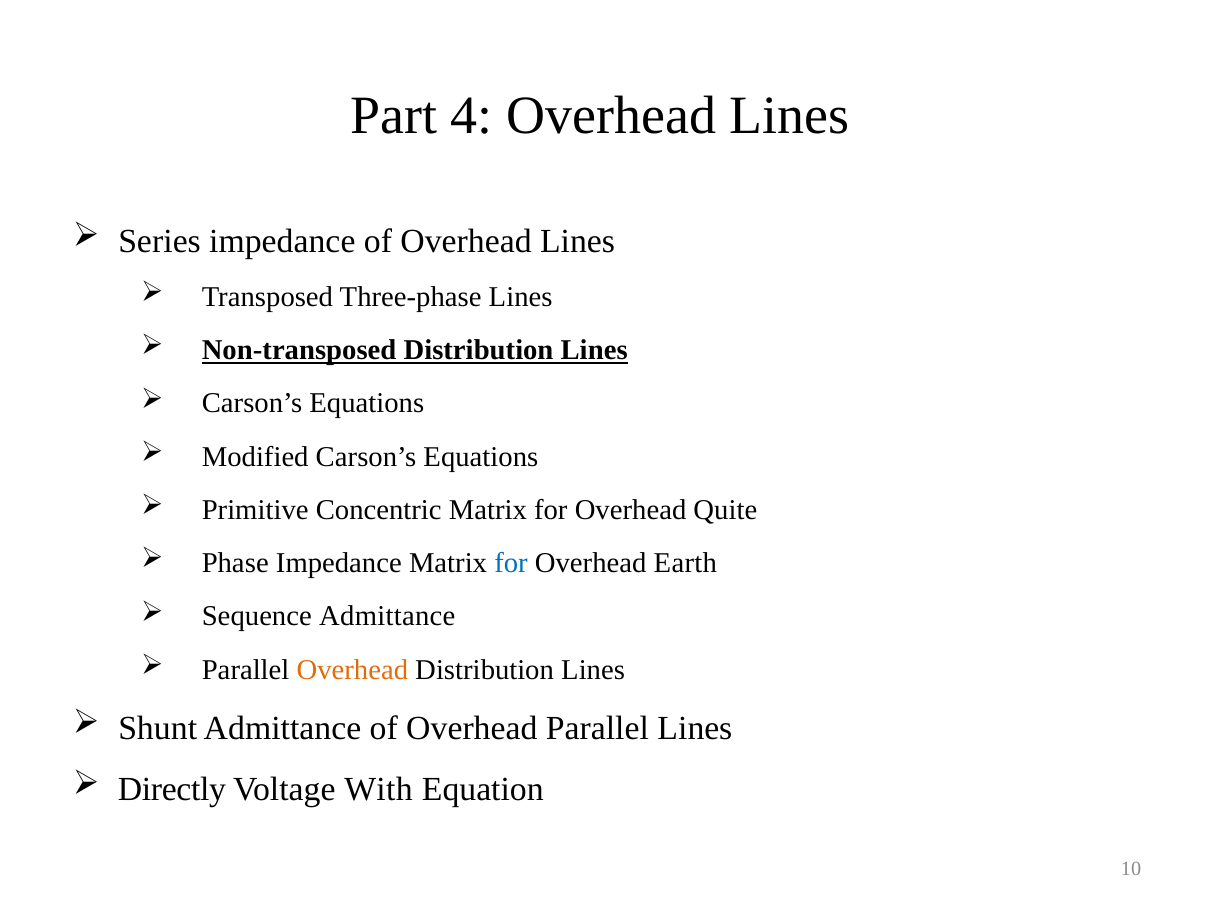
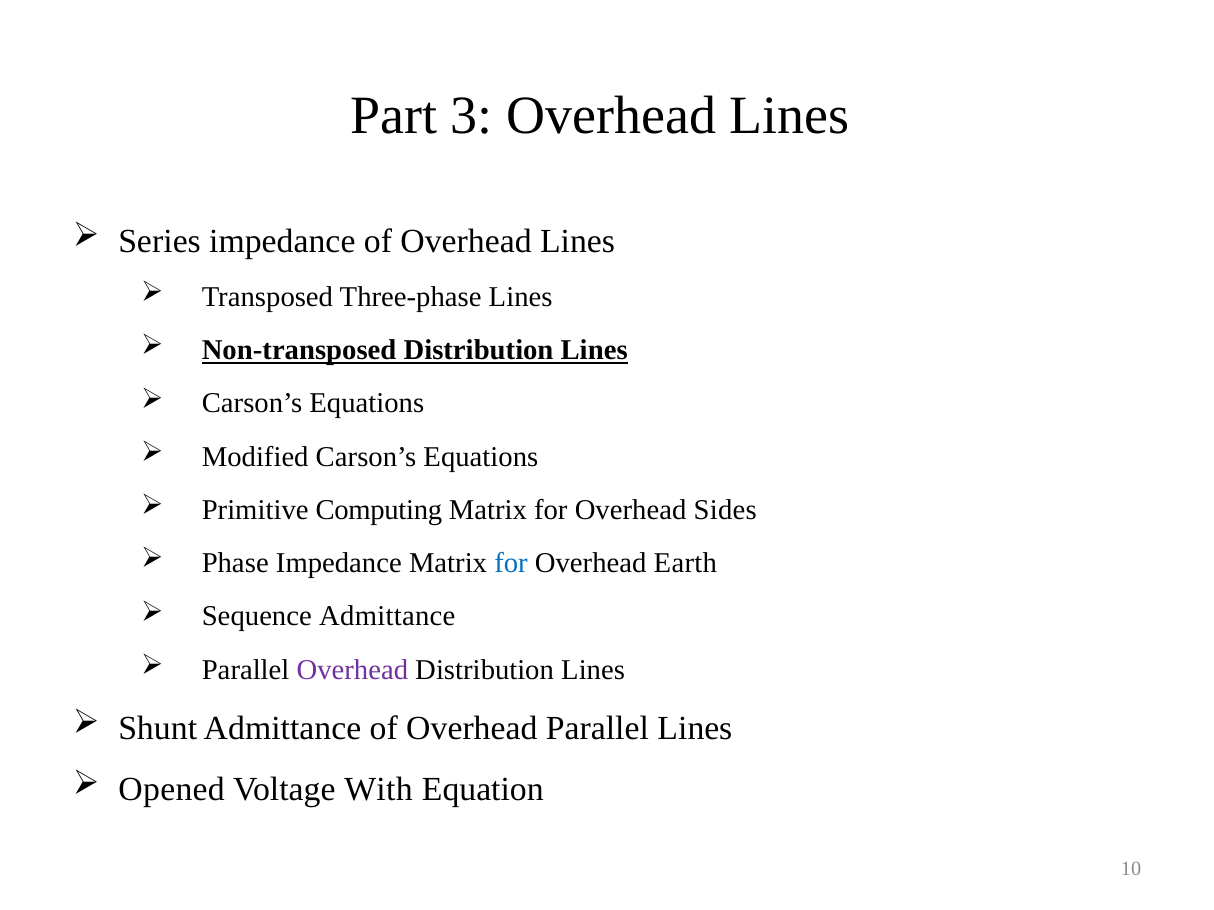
4: 4 -> 3
Concentric: Concentric -> Computing
Quite: Quite -> Sides
Overhead at (352, 670) colour: orange -> purple
Directly: Directly -> Opened
